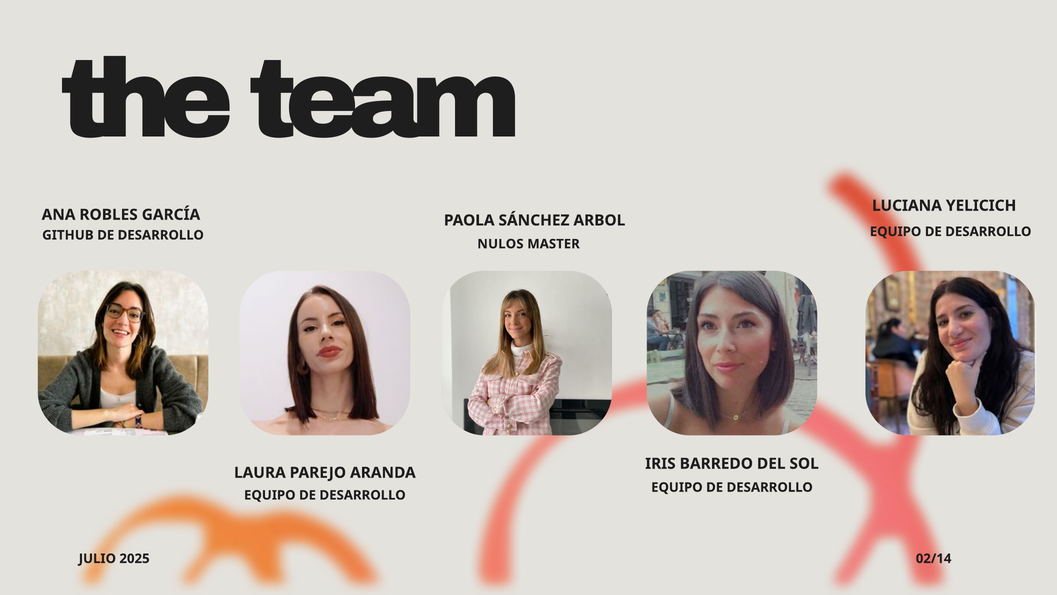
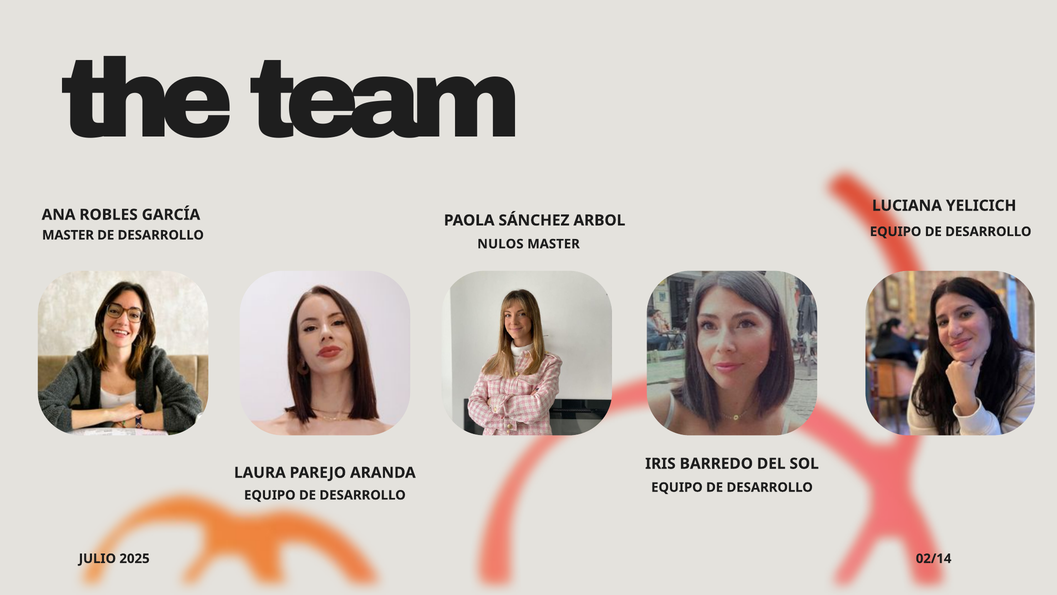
GITHUB at (68, 235): GITHUB -> MASTER
